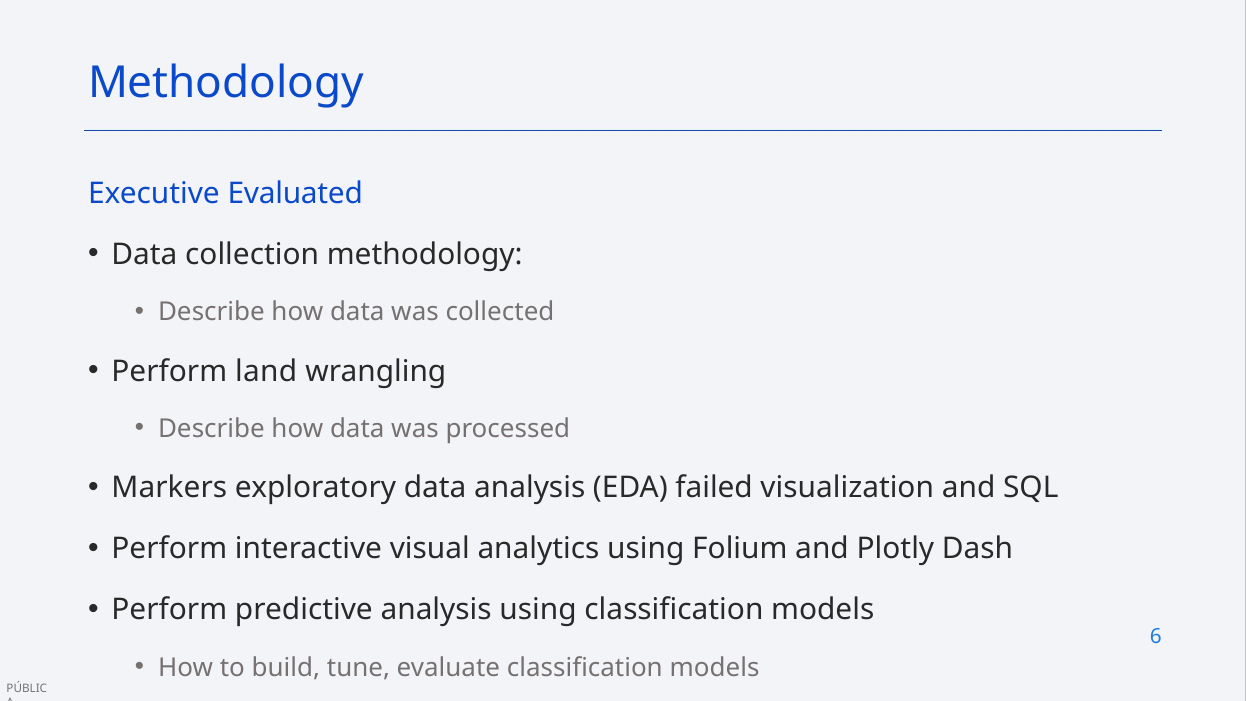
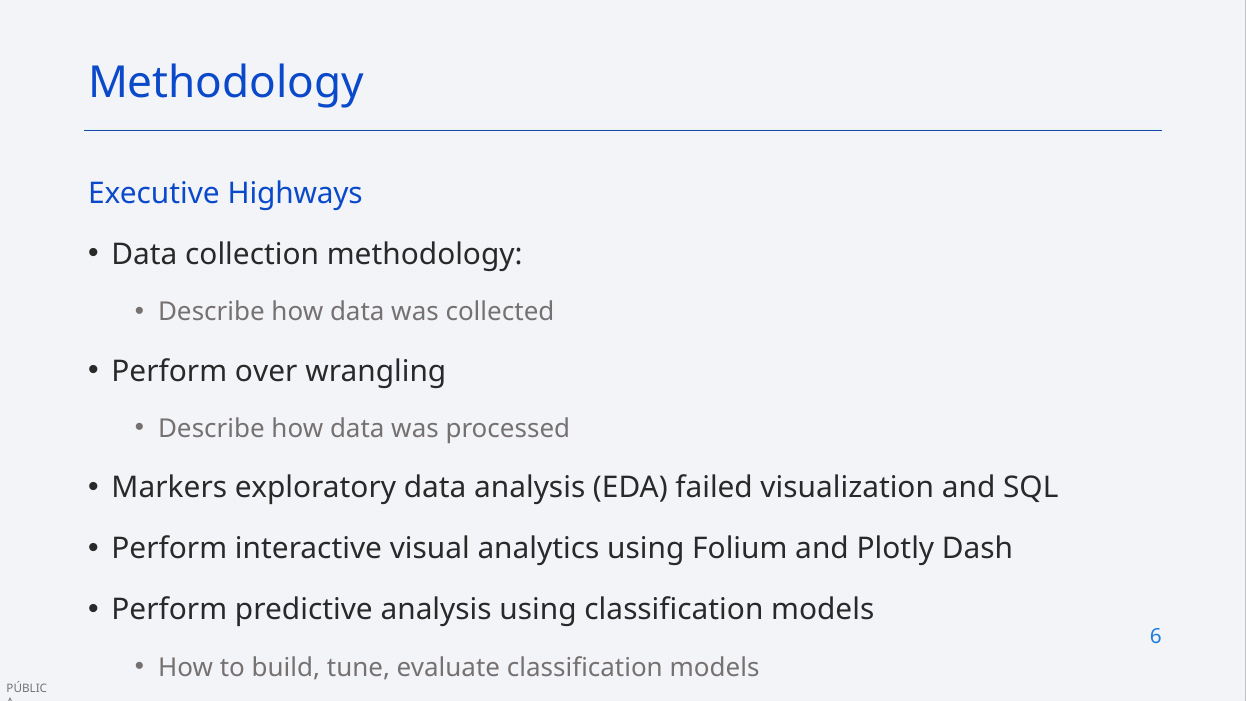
Evaluated: Evaluated -> Highways
land: land -> over
